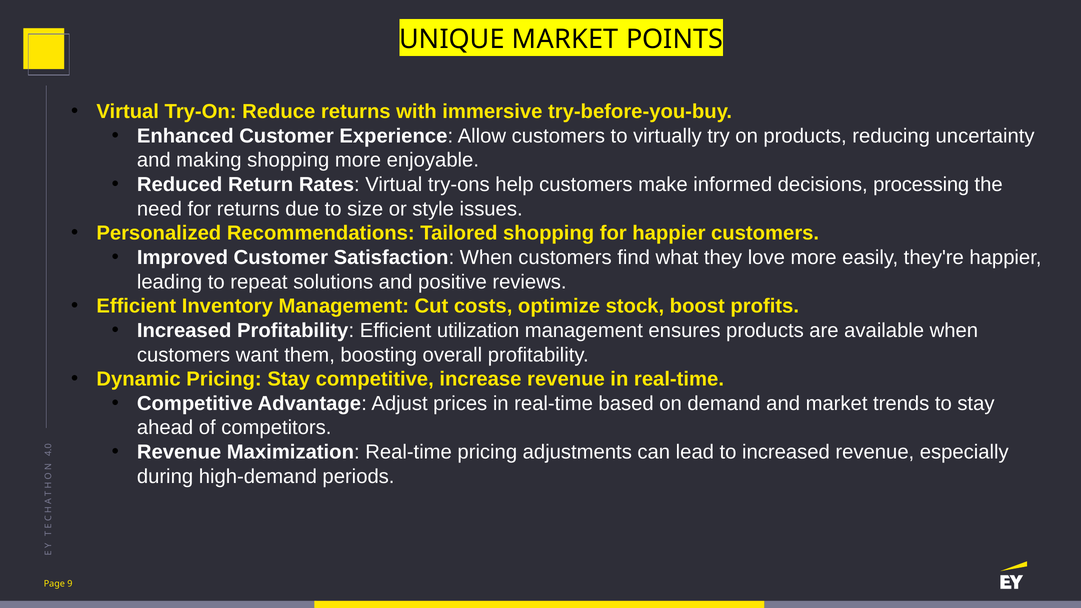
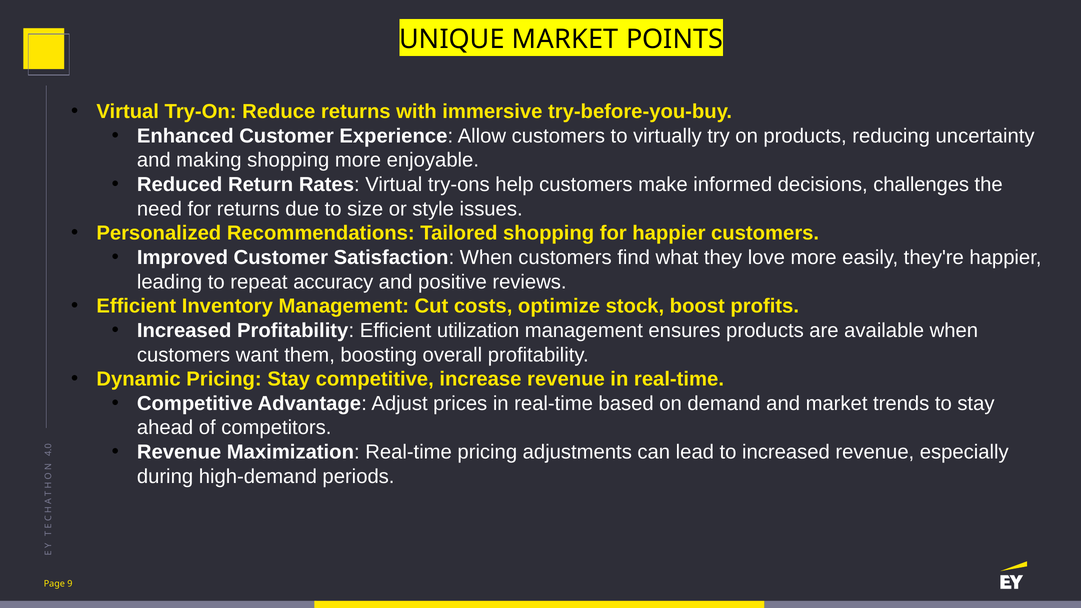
processing: processing -> challenges
solutions: solutions -> accuracy
